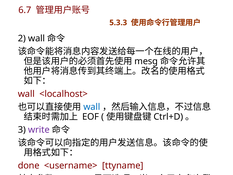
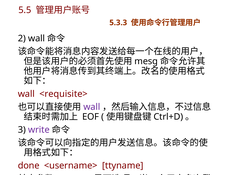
6.7: 6.7 -> 5.5
<localhost>: <localhost> -> <requisite>
wall at (92, 107) colour: blue -> purple
